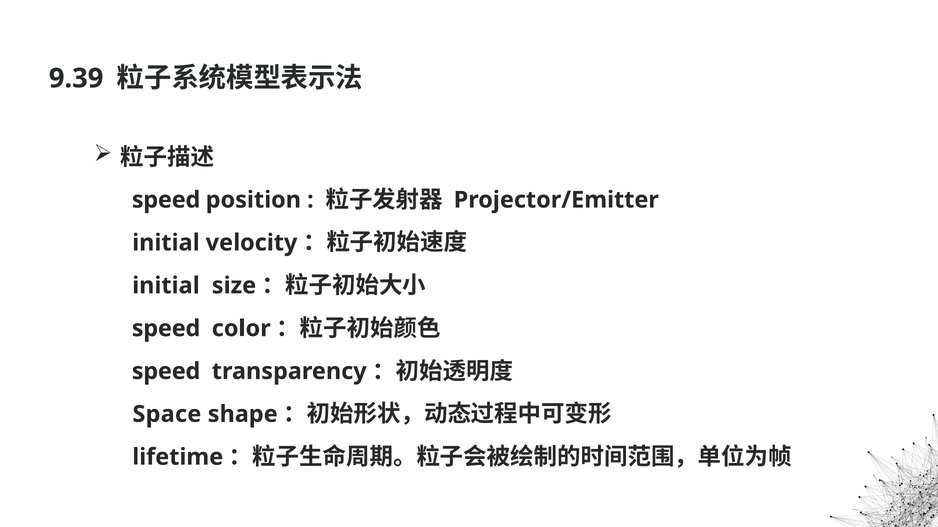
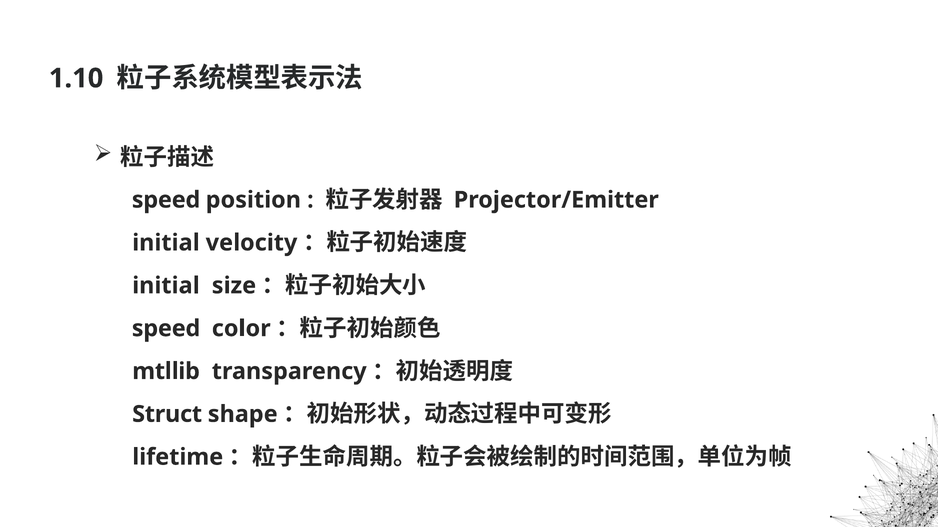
9.39: 9.39 -> 1.10
speed at (166, 372): speed -> mtllib
Space: Space -> Struct
